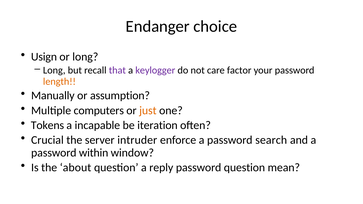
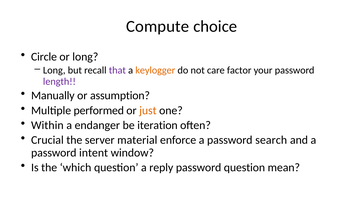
Endanger: Endanger -> Compute
Usign: Usign -> Circle
keylogger colour: purple -> orange
length colour: orange -> purple
computers: computers -> performed
Tokens: Tokens -> Within
incapable: incapable -> endanger
intruder: intruder -> material
within: within -> intent
about: about -> which
